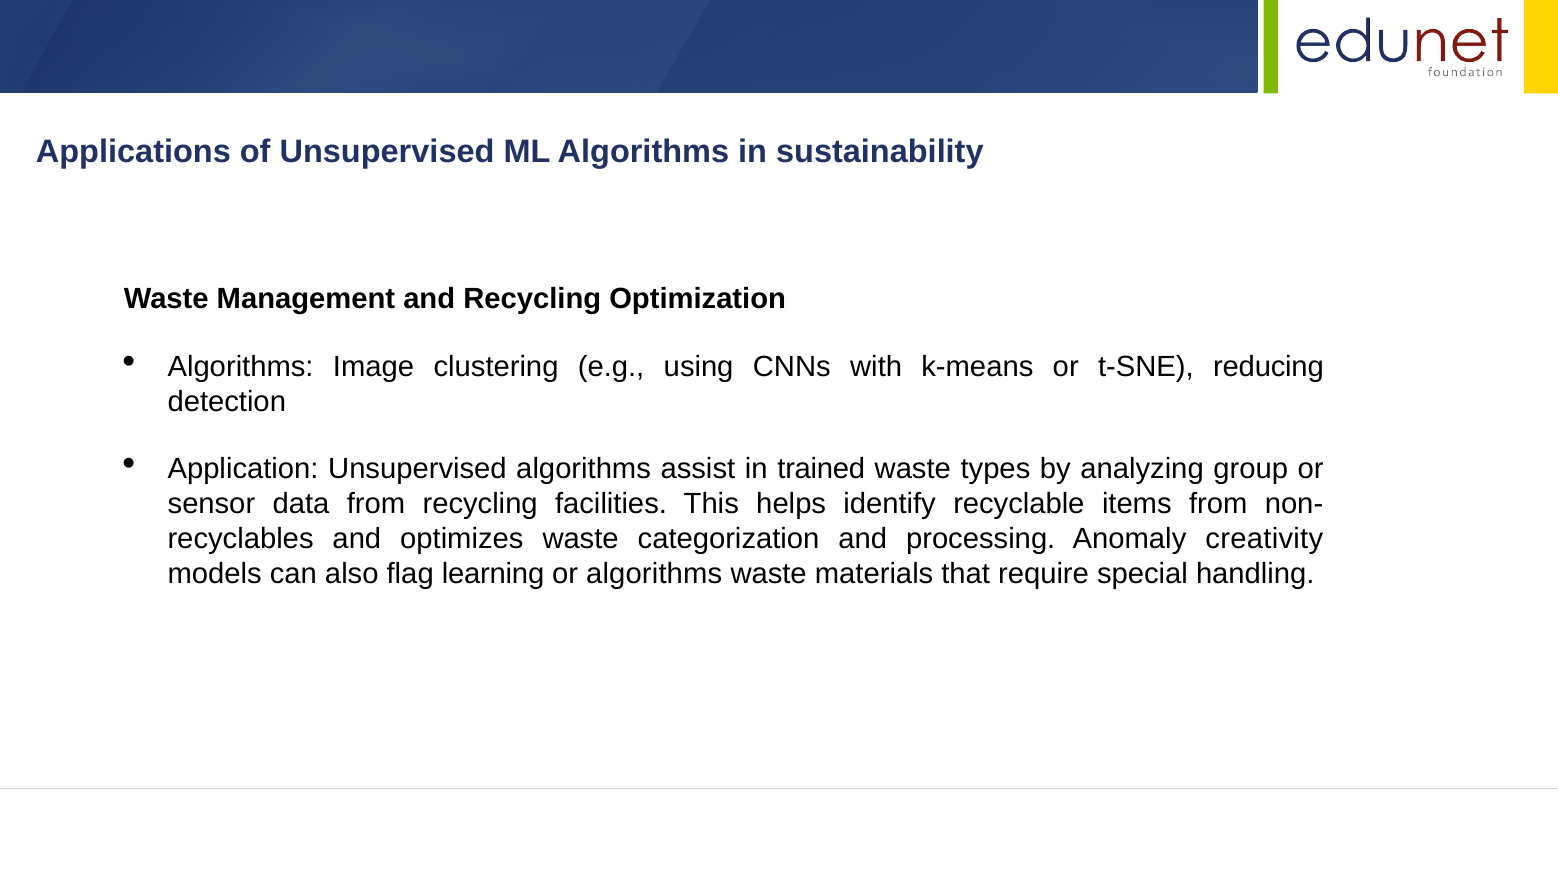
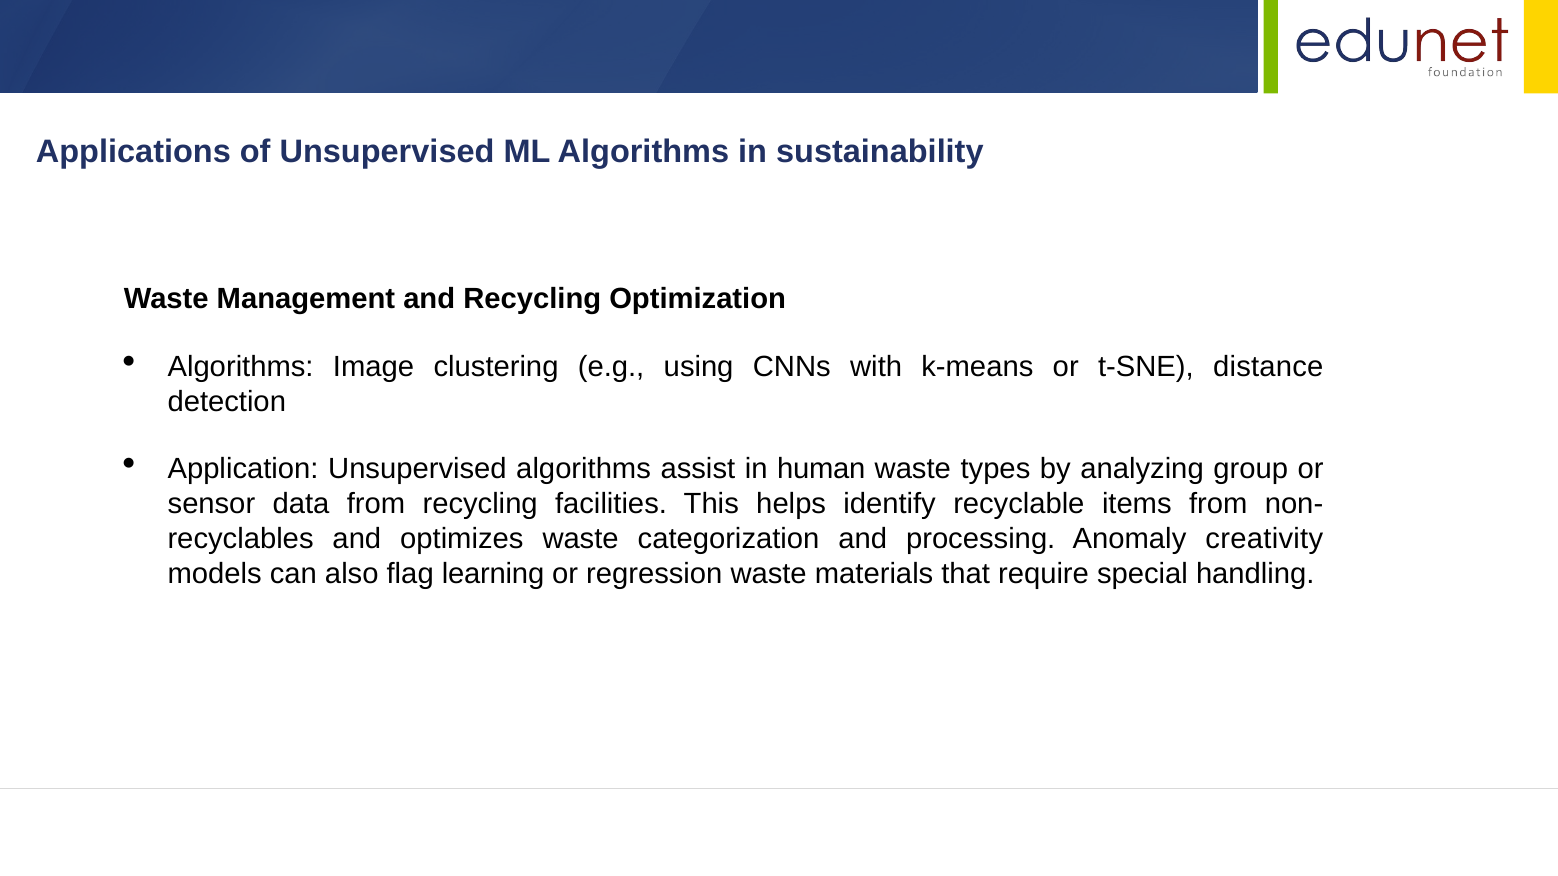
reducing: reducing -> distance
trained: trained -> human
or algorithms: algorithms -> regression
